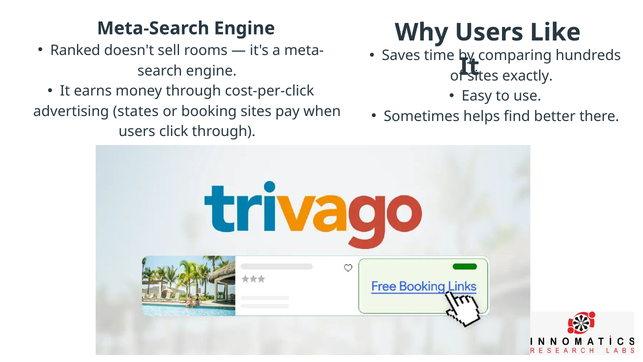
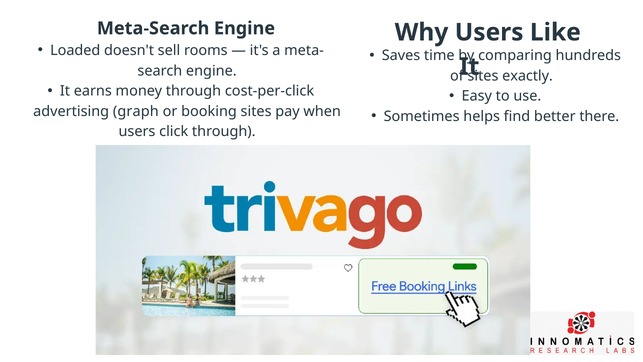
Ranked: Ranked -> Loaded
states: states -> graph
